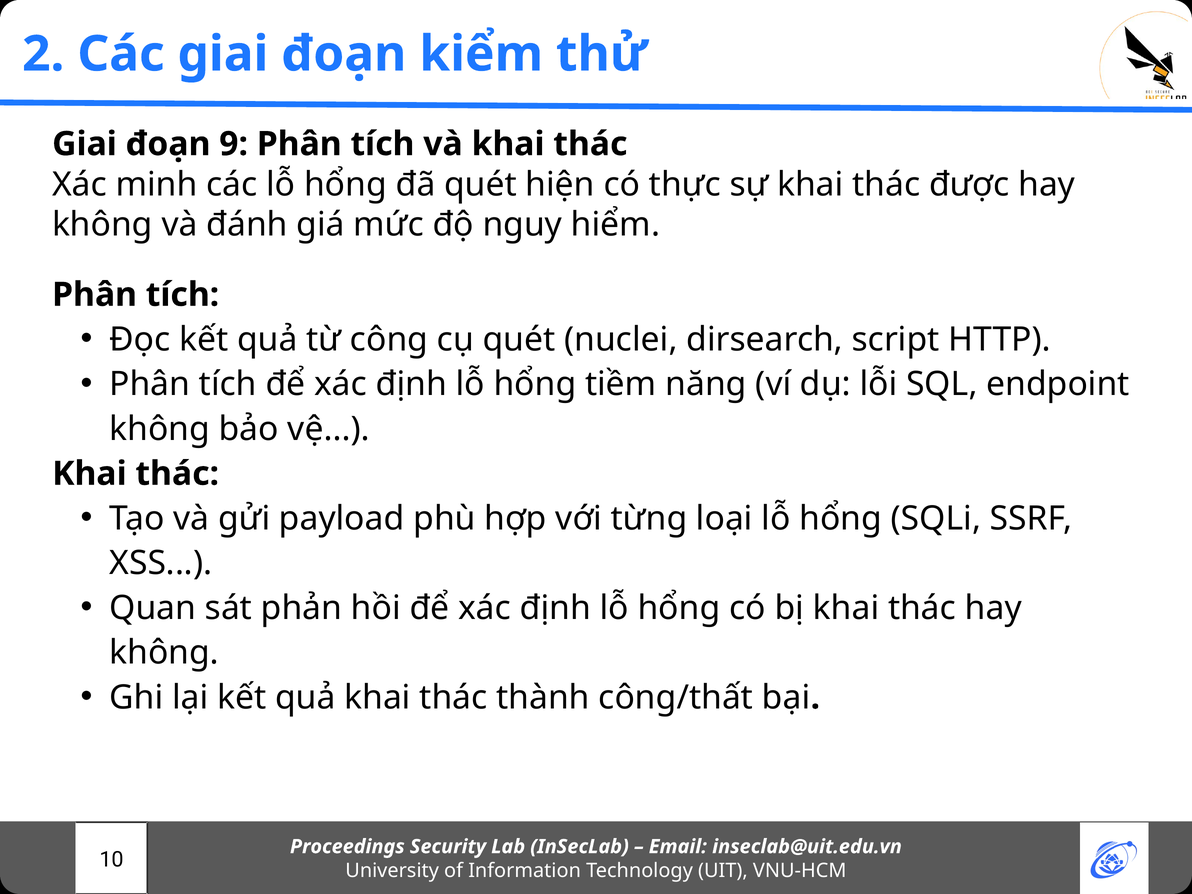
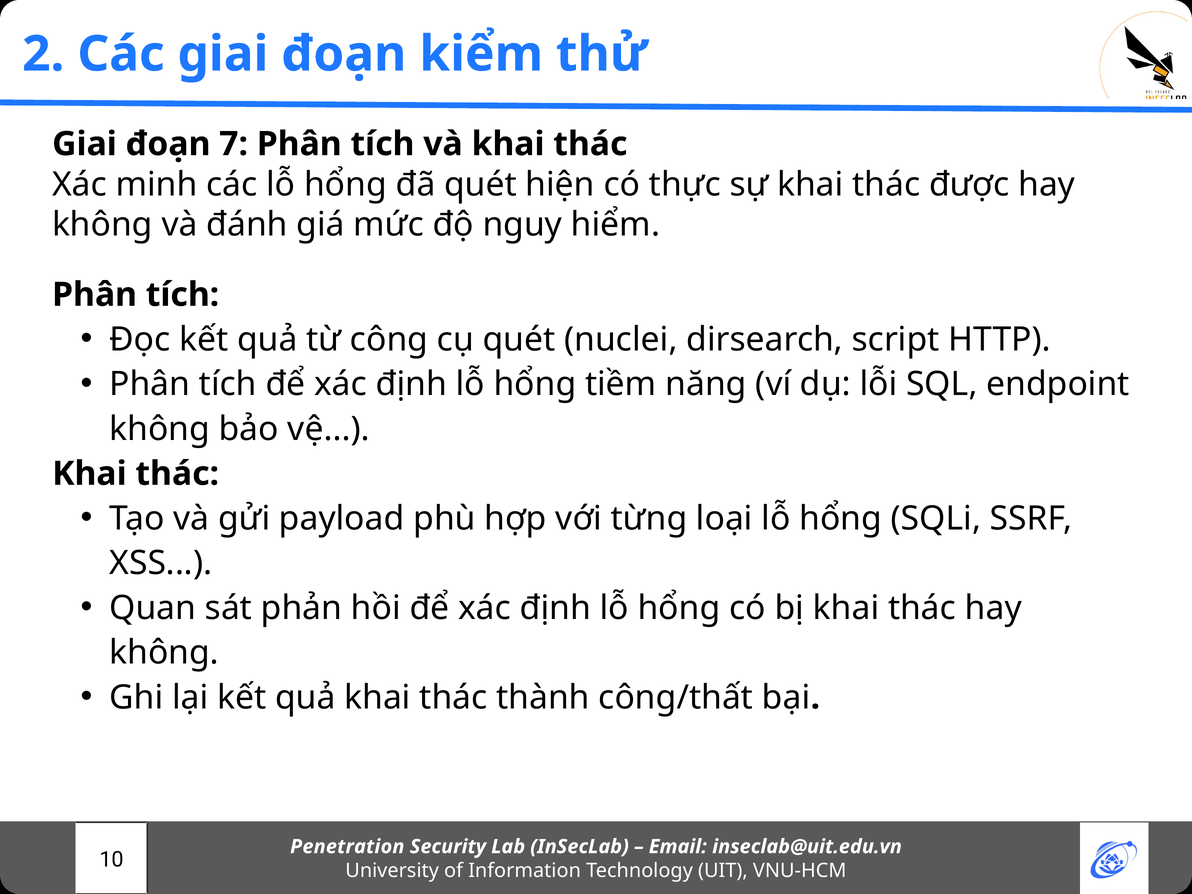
9: 9 -> 7
Proceedings: Proceedings -> Penetration
